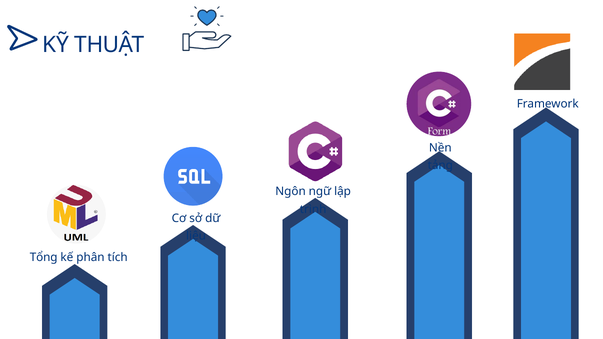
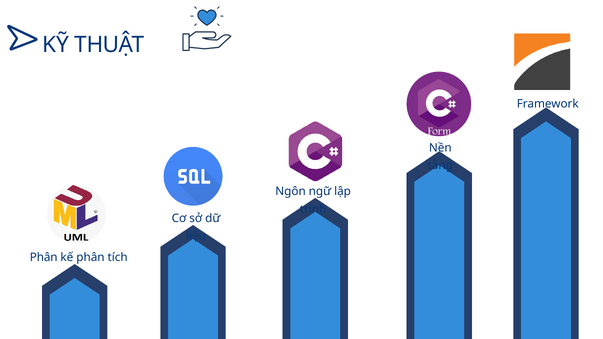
Tổng at (44, 258): Tổng -> Phân
